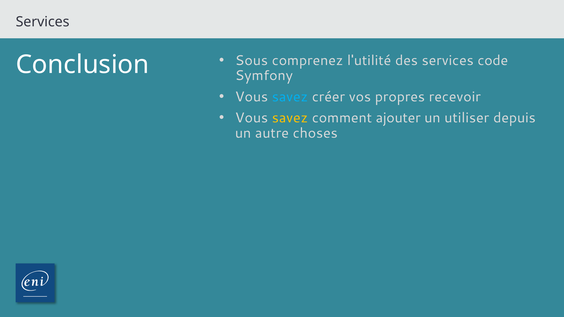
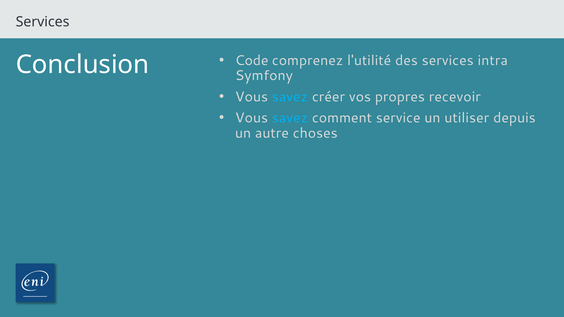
Sous: Sous -> Code
code: code -> intra
savez at (290, 118) colour: yellow -> light blue
ajouter: ajouter -> service
